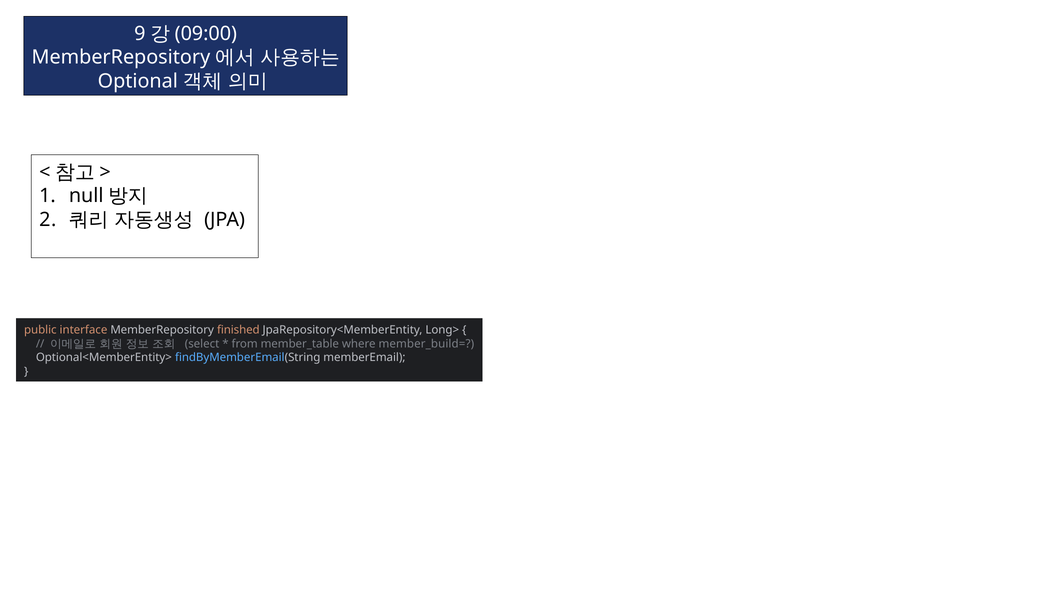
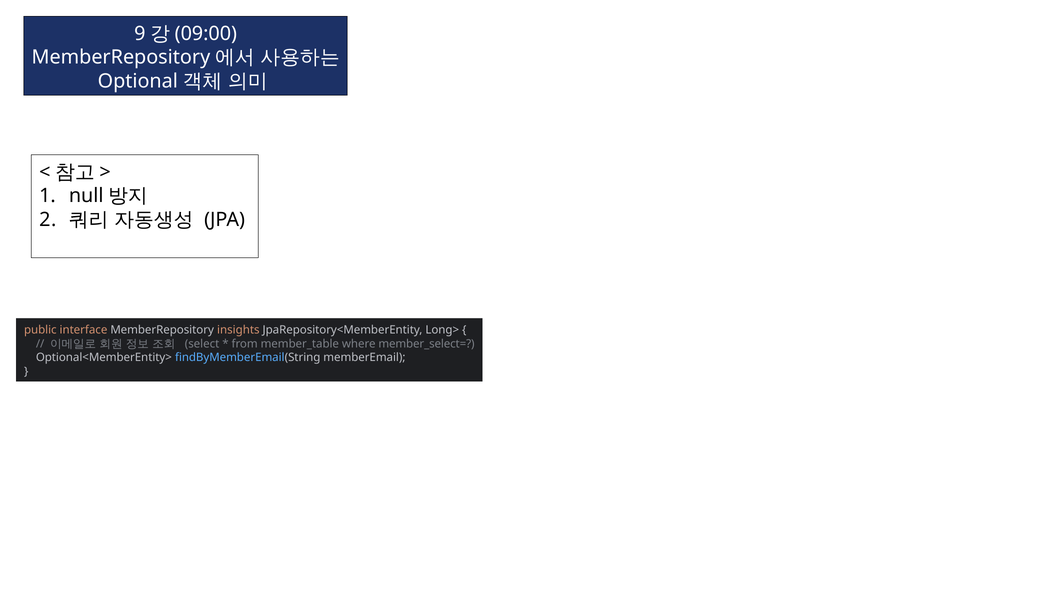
finished: finished -> insights
member_build=: member_build= -> member_select=
